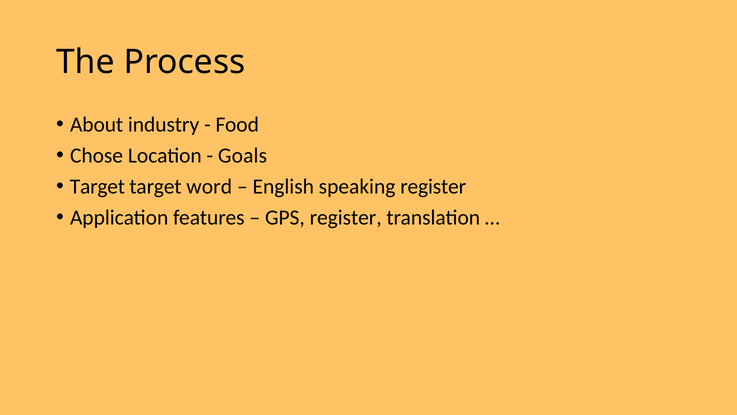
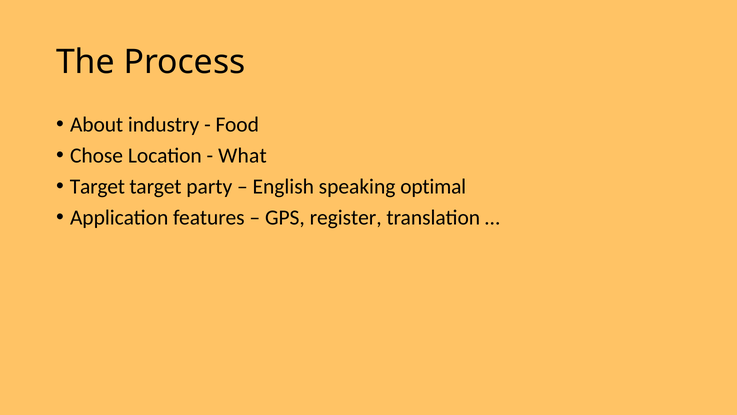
Goals: Goals -> What
word: word -> party
speaking register: register -> optimal
